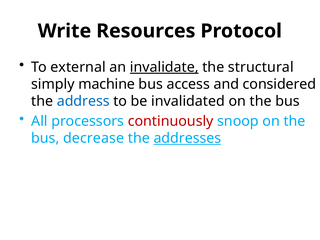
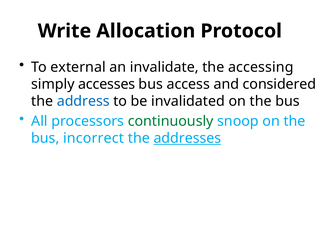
Resources: Resources -> Allocation
invalidate underline: present -> none
structural: structural -> accessing
machine: machine -> accesses
continuously colour: red -> green
decrease: decrease -> incorrect
